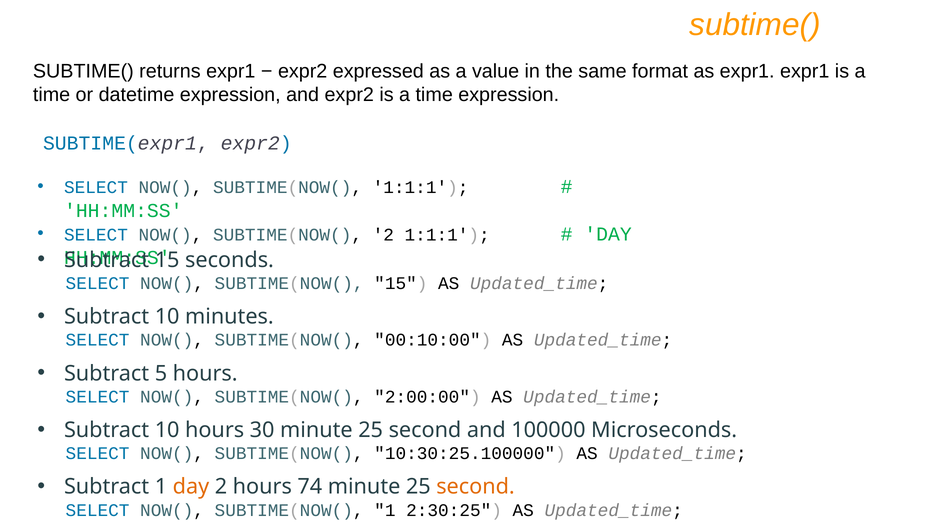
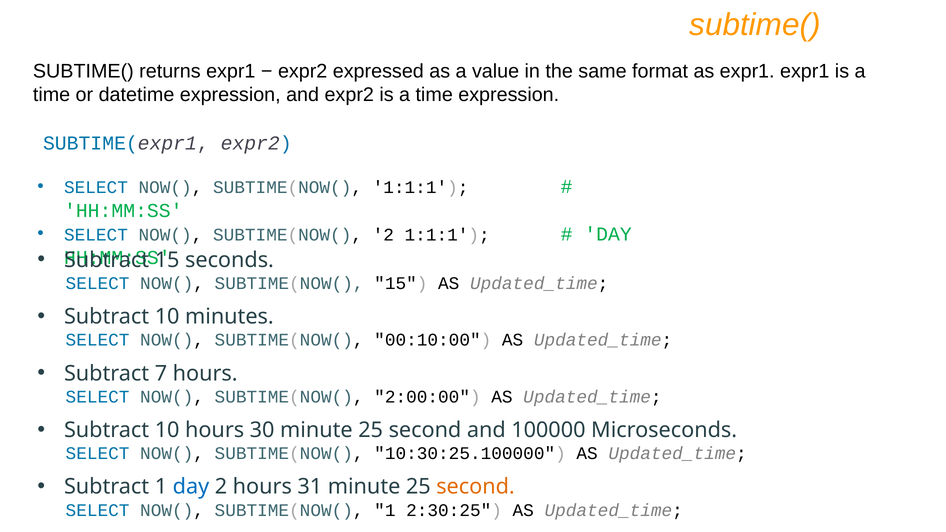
5: 5 -> 7
day at (191, 487) colour: orange -> blue
74: 74 -> 31
